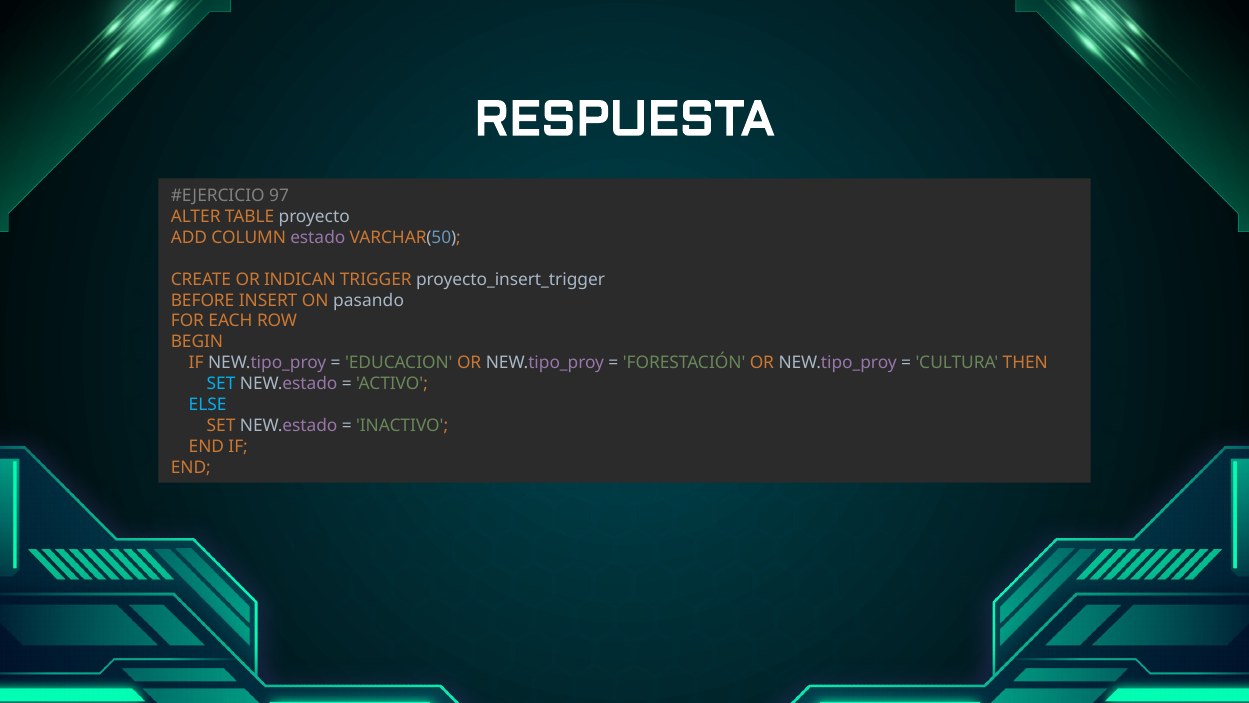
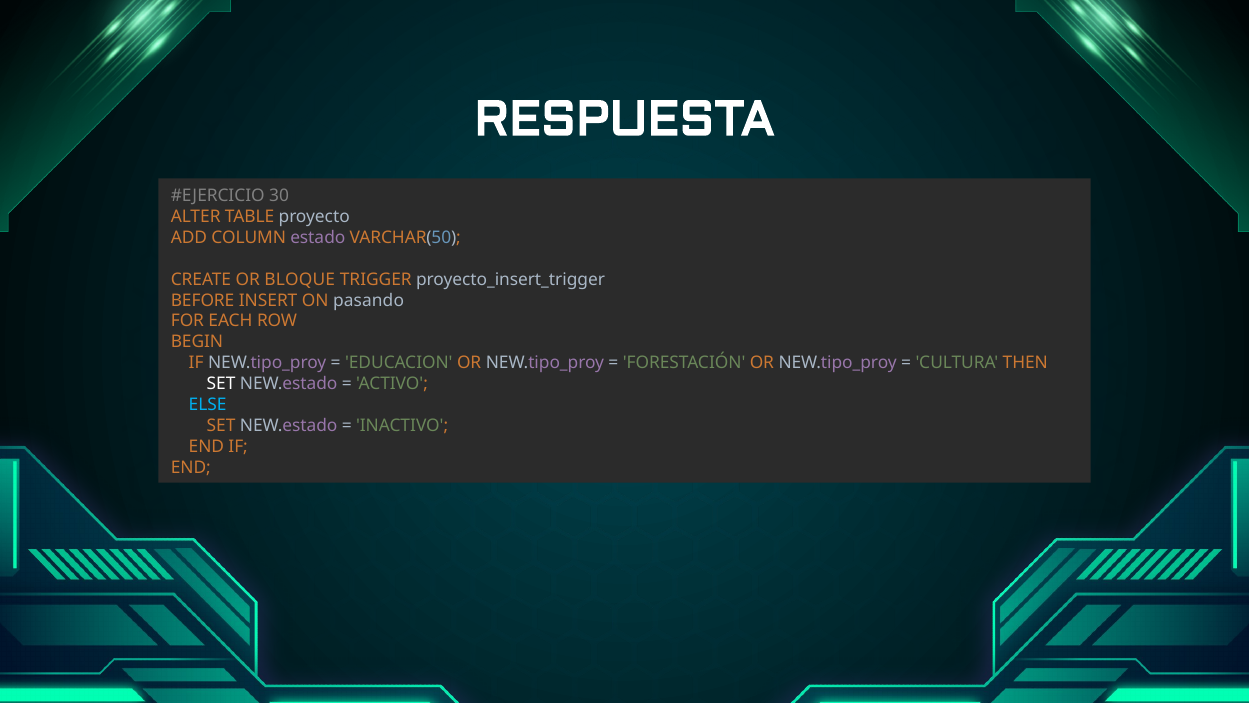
97: 97 -> 30
INDICAN: INDICAN -> BLOQUE
SET at (221, 384) colour: light blue -> white
